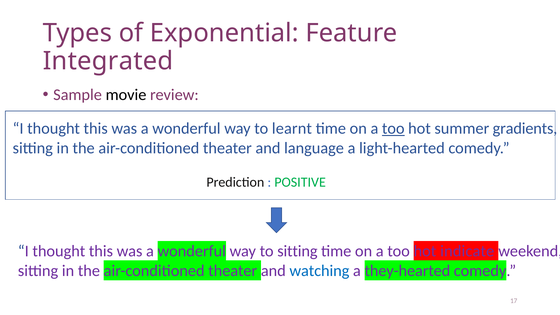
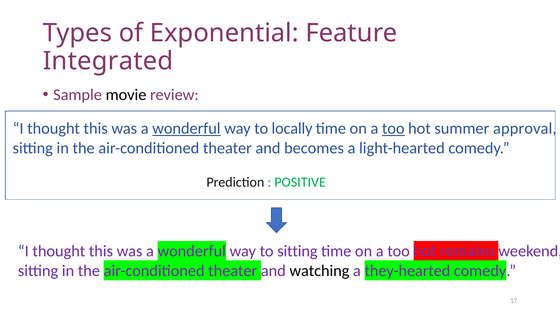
wonderful at (186, 129) underline: none -> present
learnt: learnt -> locally
gradients: gradients -> approval
language: language -> becomes
indicate: indicate -> remains
watching colour: blue -> black
